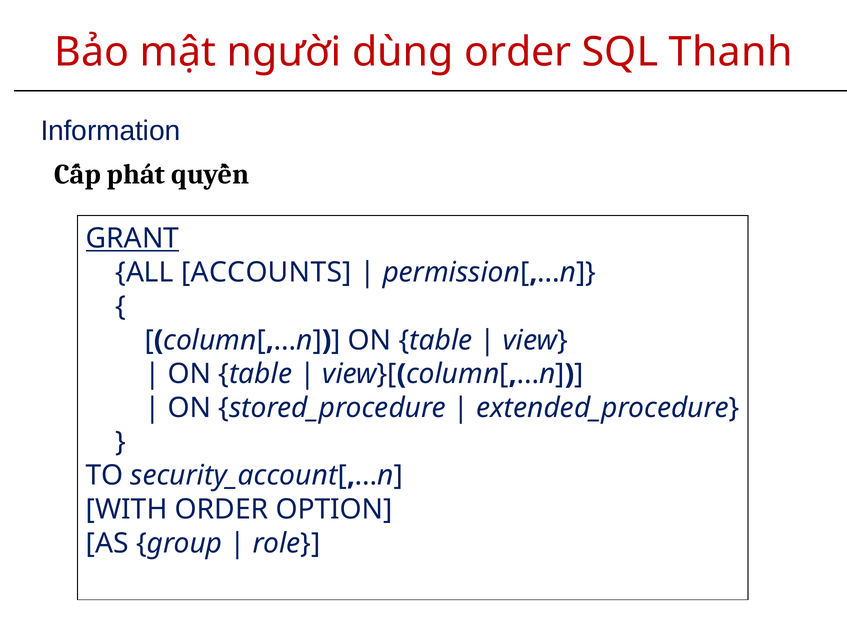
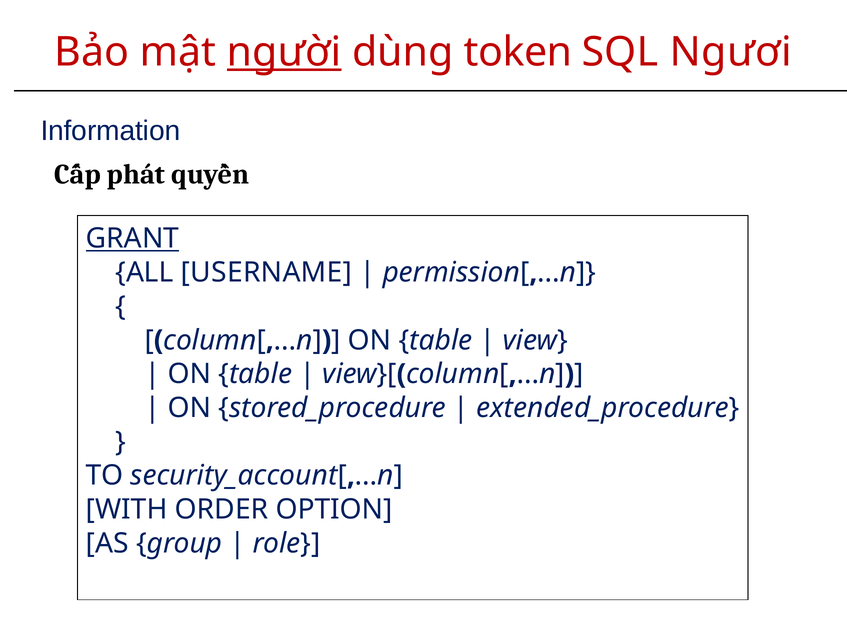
người underline: none -> present
dùng order: order -> token
Thanh: Thanh -> Ngươi
ACCOUNTS: ACCOUNTS -> USERNAME
